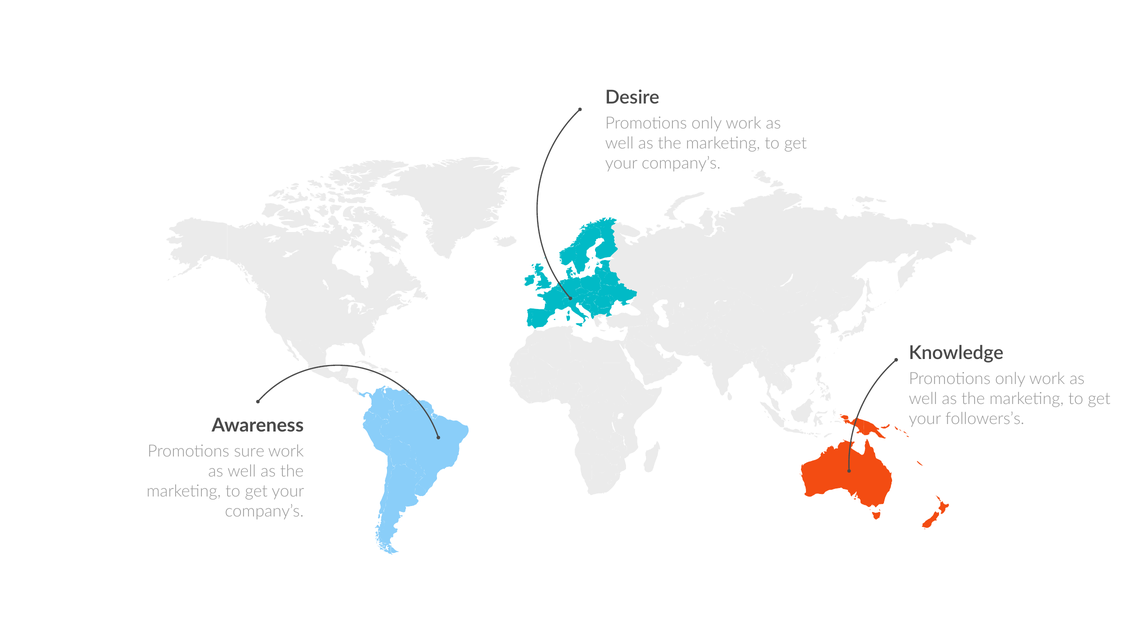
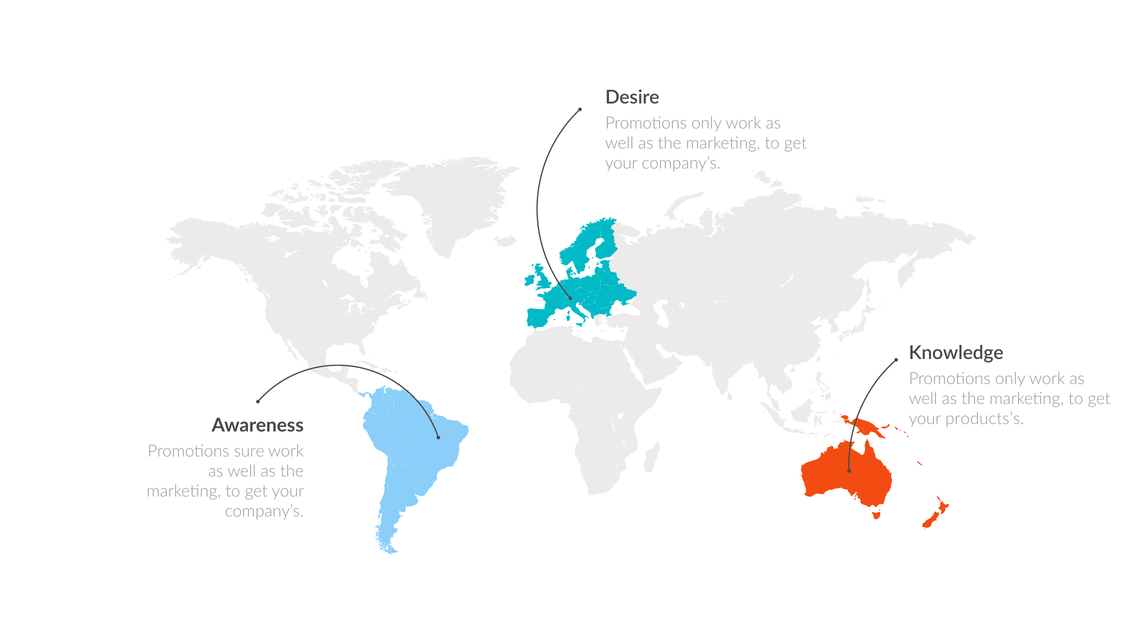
followers’s: followers’s -> products’s
